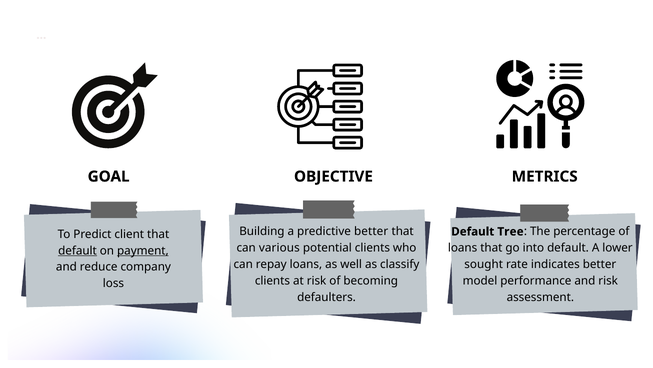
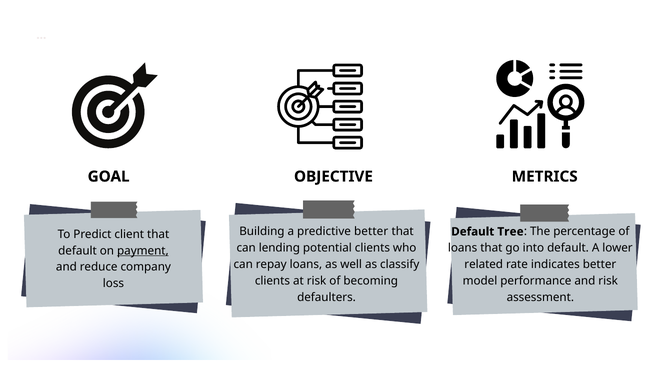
various: various -> lending
default at (77, 250) underline: present -> none
sought: sought -> related
